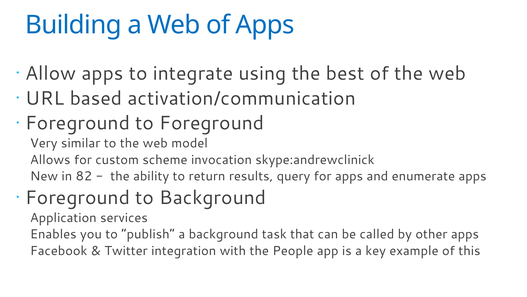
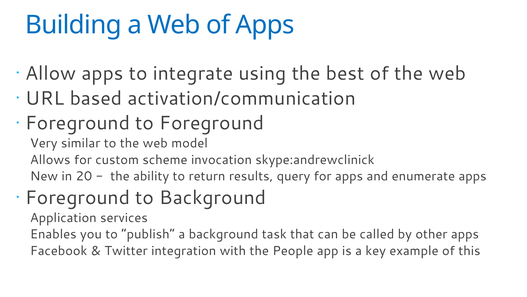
82: 82 -> 20
